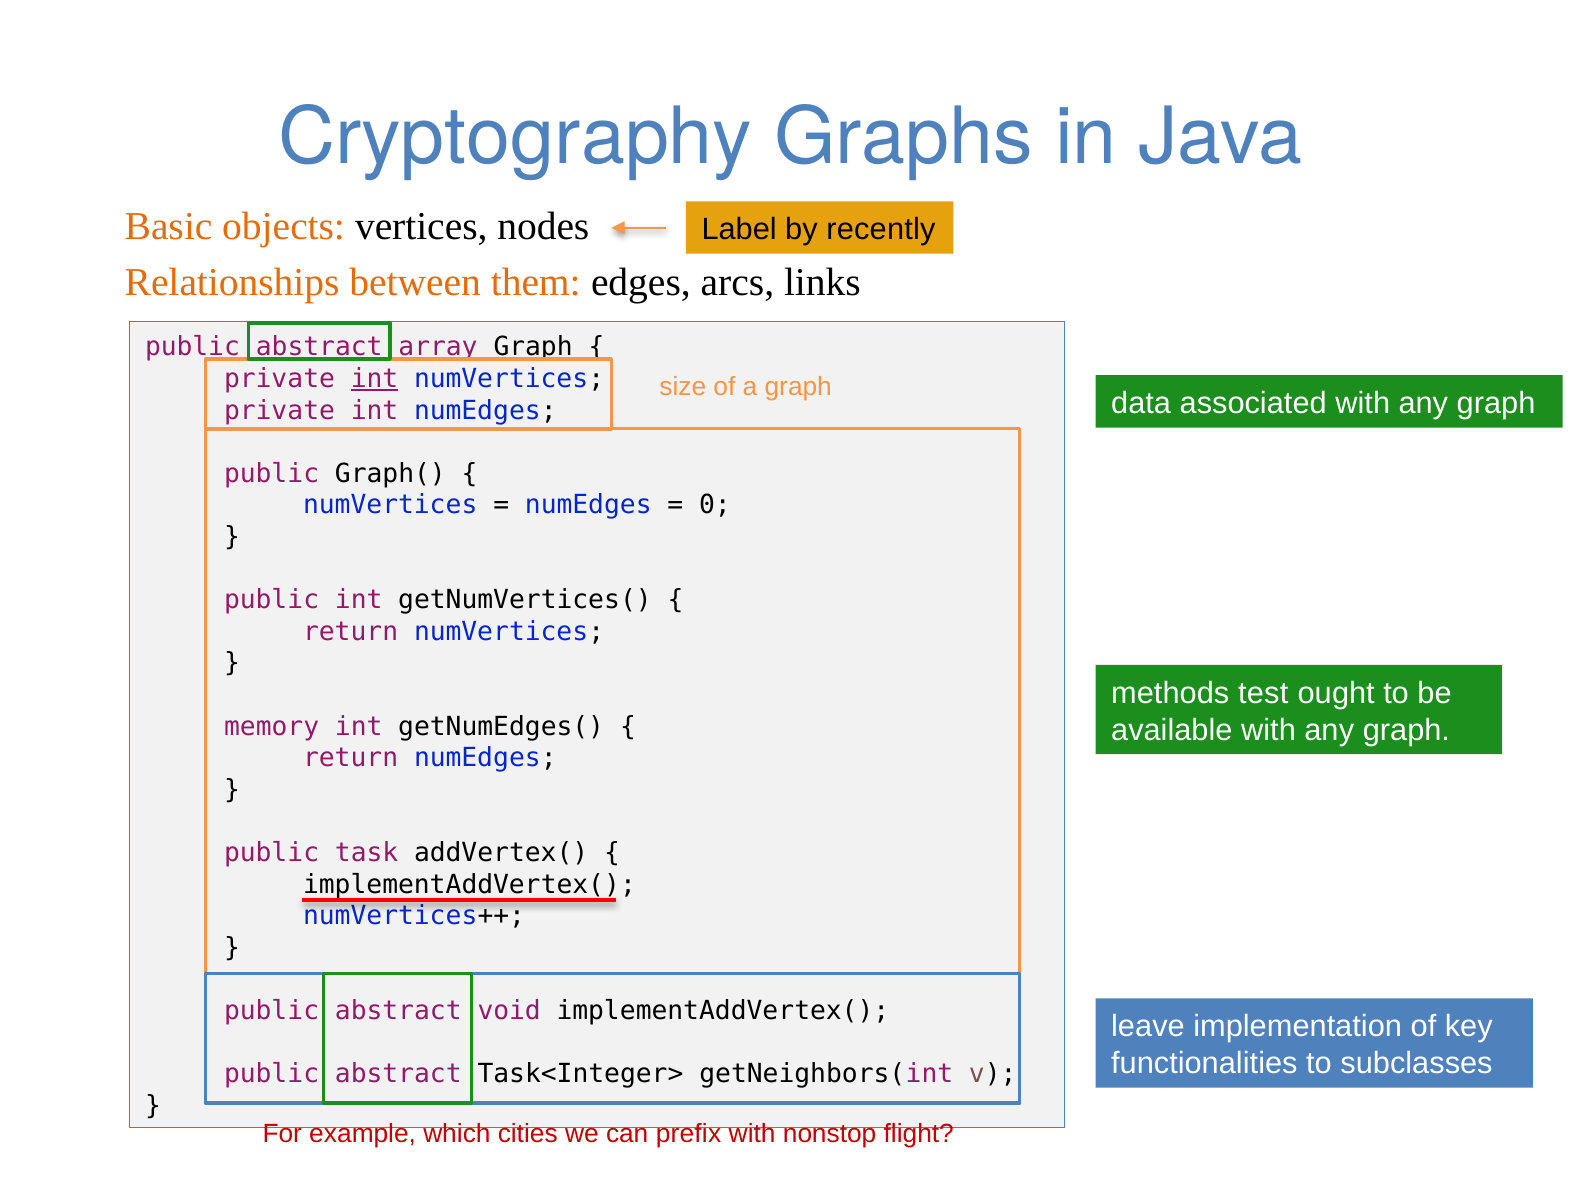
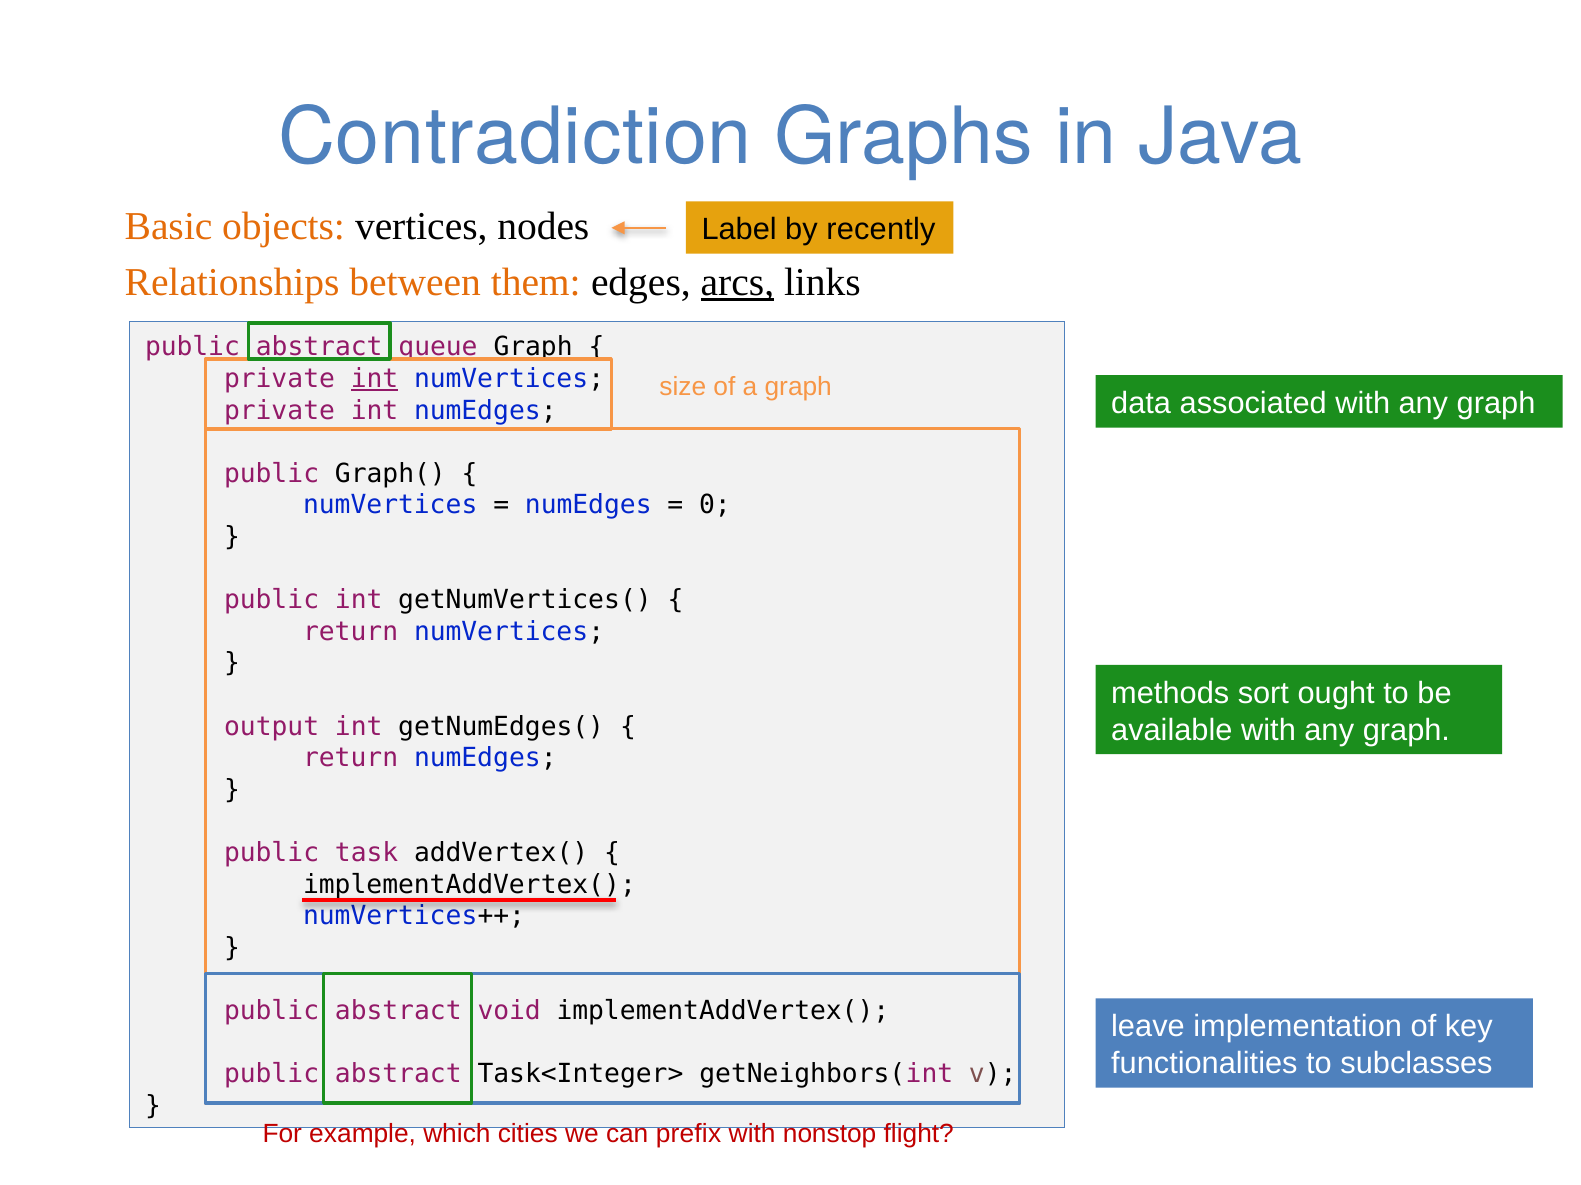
Cryptography: Cryptography -> Contradiction
arcs underline: none -> present
array: array -> queue
test: test -> sort
memory: memory -> output
